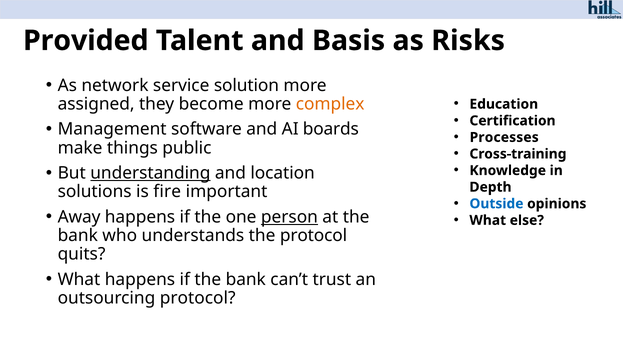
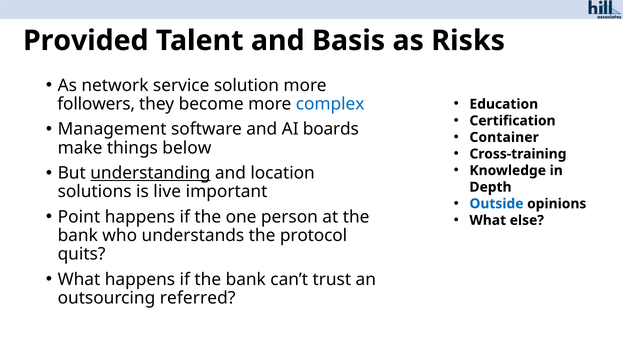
assigned: assigned -> followers
complex colour: orange -> blue
Processes: Processes -> Container
public: public -> below
fire: fire -> live
Away: Away -> Point
person underline: present -> none
outsourcing protocol: protocol -> referred
